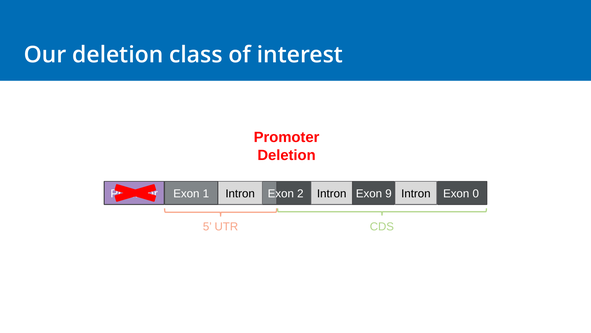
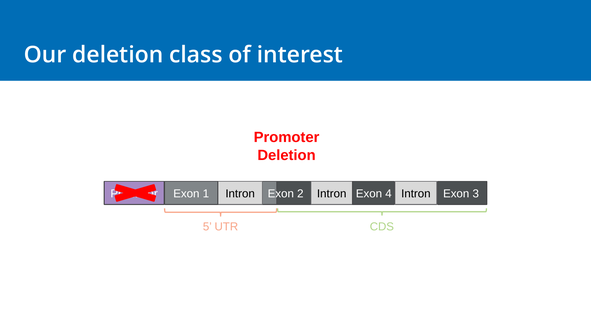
9: 9 -> 4
0: 0 -> 3
